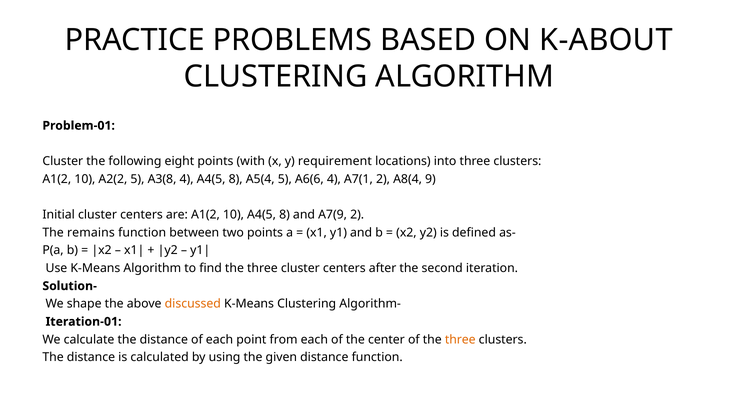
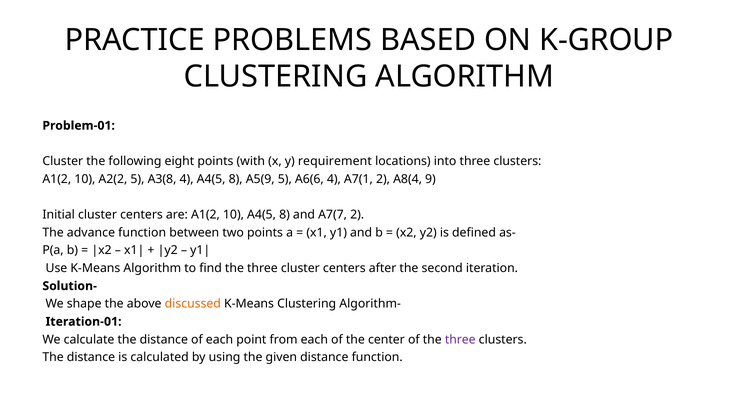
K-ABOUT: K-ABOUT -> K-GROUP
A5(4: A5(4 -> A5(9
A7(9: A7(9 -> A7(7
remains: remains -> advance
three at (460, 340) colour: orange -> purple
